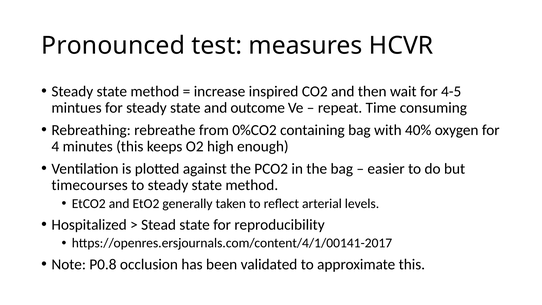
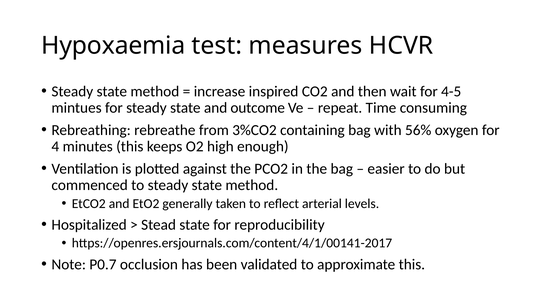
Pronounced: Pronounced -> Hypoxaemia
0%CO2: 0%CO2 -> 3%CO2
40%: 40% -> 56%
timecourses: timecourses -> commenced
P0.8: P0.8 -> P0.7
